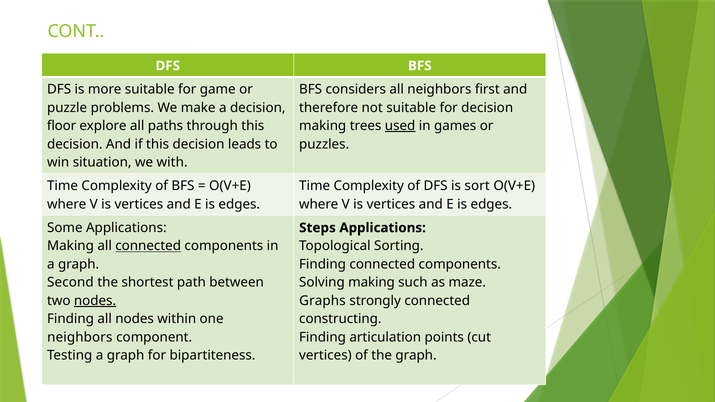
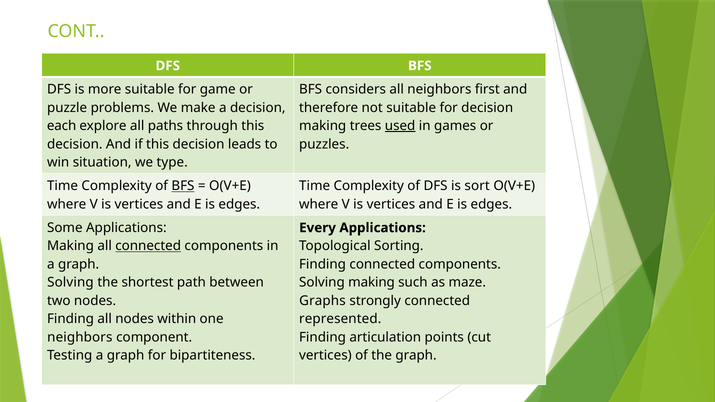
floor: floor -> each
with: with -> type
BFS at (183, 186) underline: none -> present
Steps: Steps -> Every
Second at (70, 283): Second -> Solving
nodes at (95, 301) underline: present -> none
constructing: constructing -> represented
